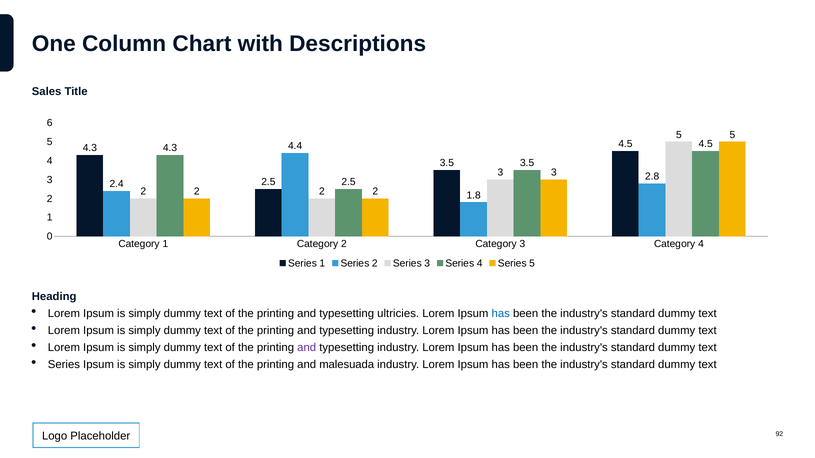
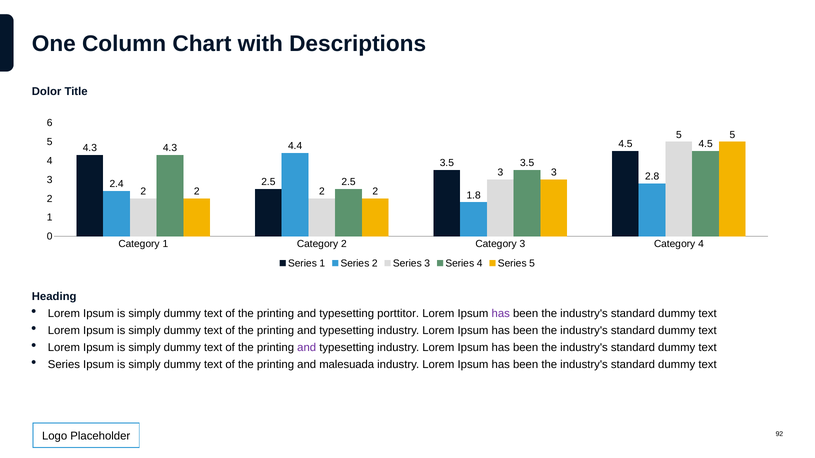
Sales: Sales -> Dolor
ultricies: ultricies -> porttitor
has at (501, 314) colour: blue -> purple
